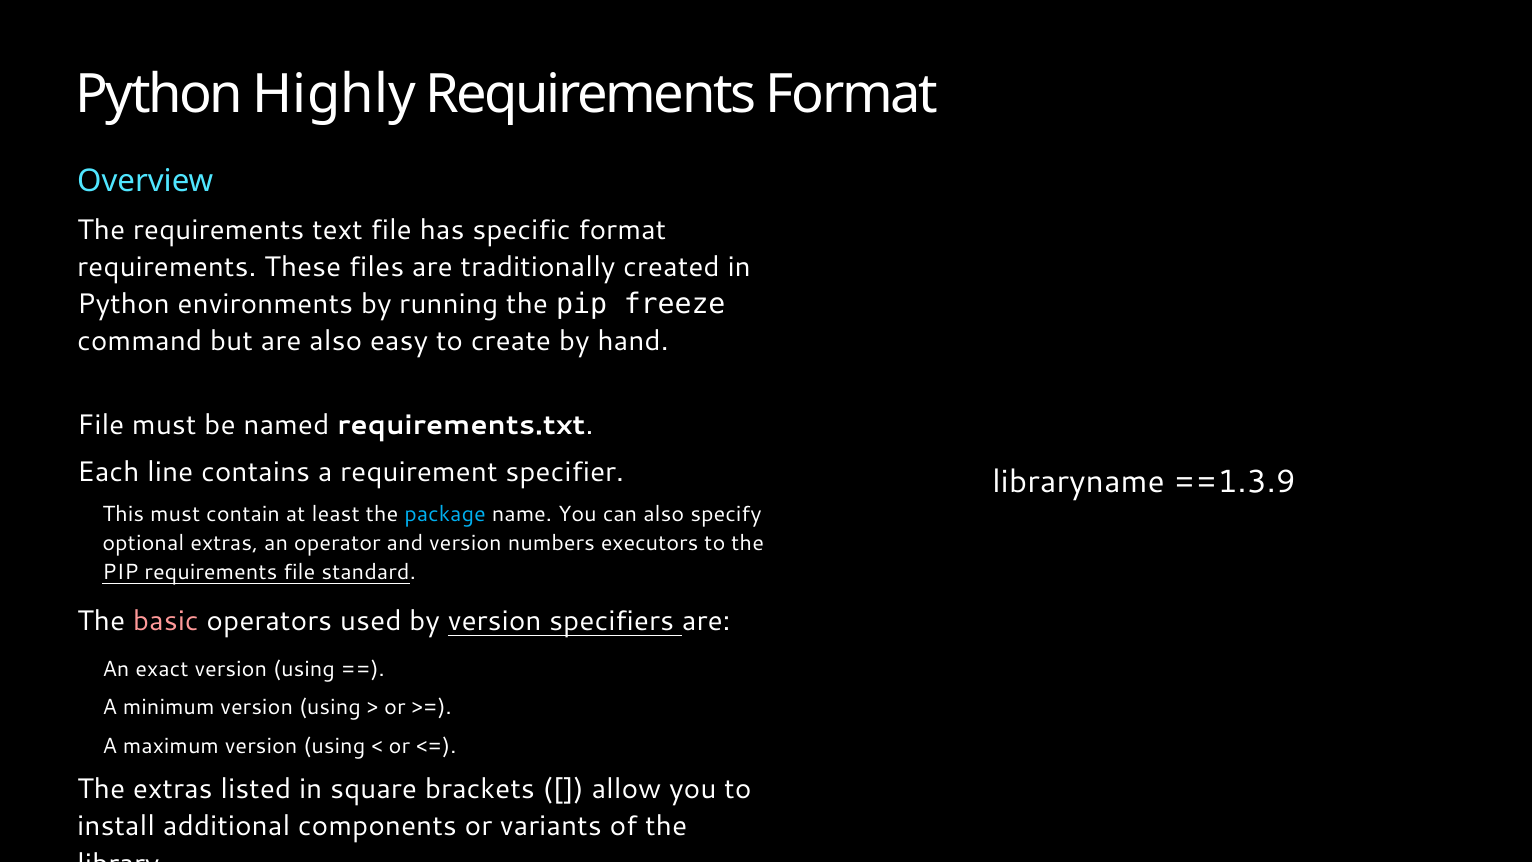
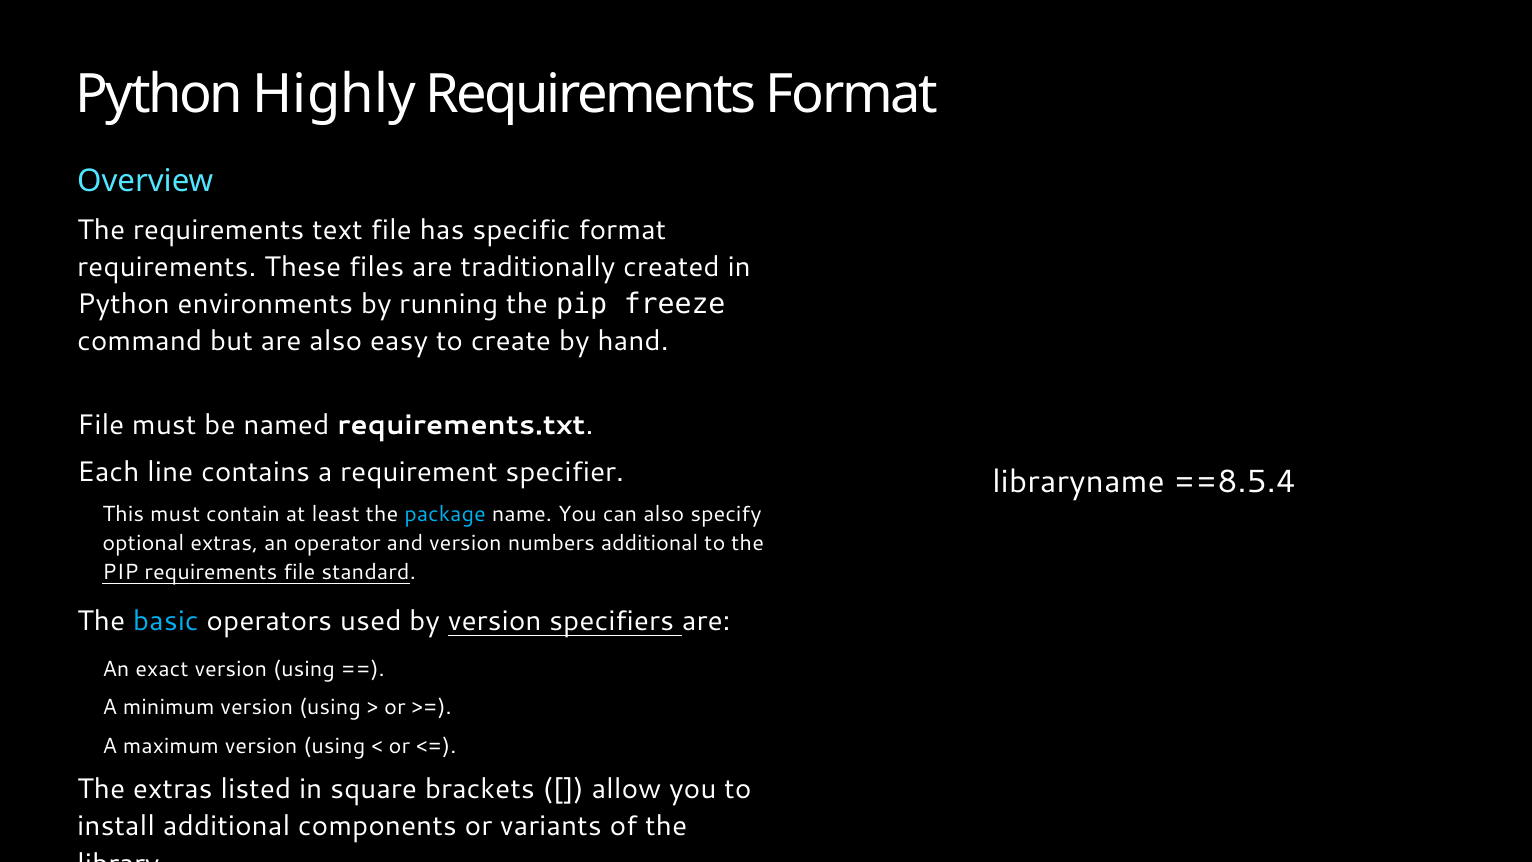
==1.3.9: ==1.3.9 -> ==8.5.4
numbers executors: executors -> additional
basic colour: pink -> light blue
